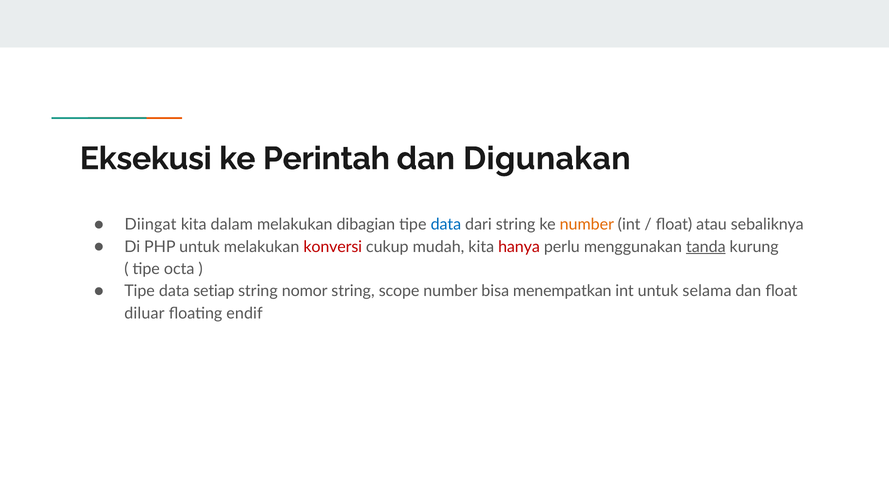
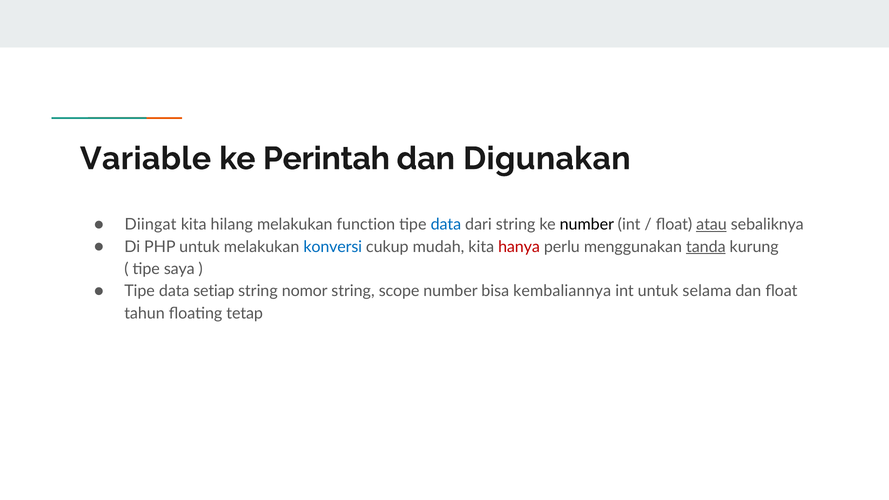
Eksekusi: Eksekusi -> Variable
dalam: dalam -> hilang
dibagian: dibagian -> function
number at (587, 225) colour: orange -> black
atau underline: none -> present
konversi colour: red -> blue
octa: octa -> saya
menempatkan: menempatkan -> kembaliannya
diluar: diluar -> tahun
endif: endif -> tetap
